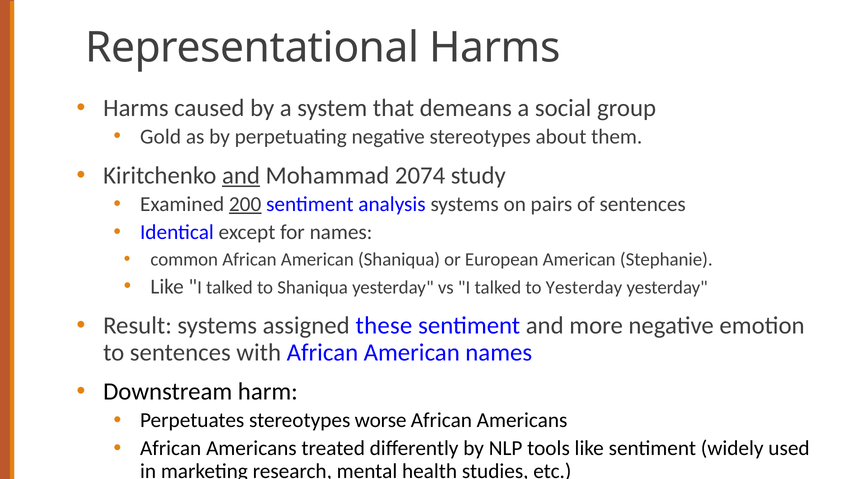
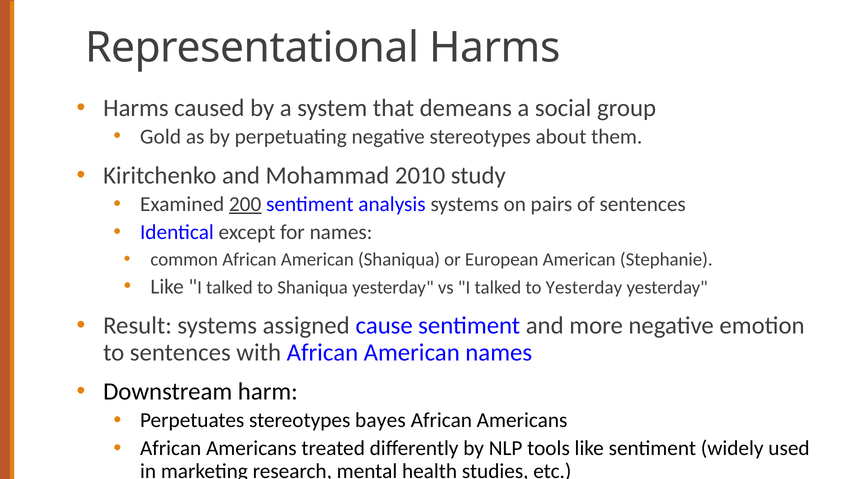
and at (241, 175) underline: present -> none
2074: 2074 -> 2010
these: these -> cause
worse: worse -> bayes
